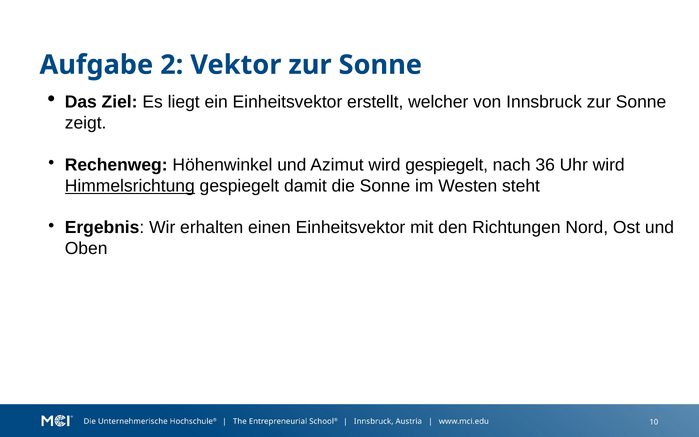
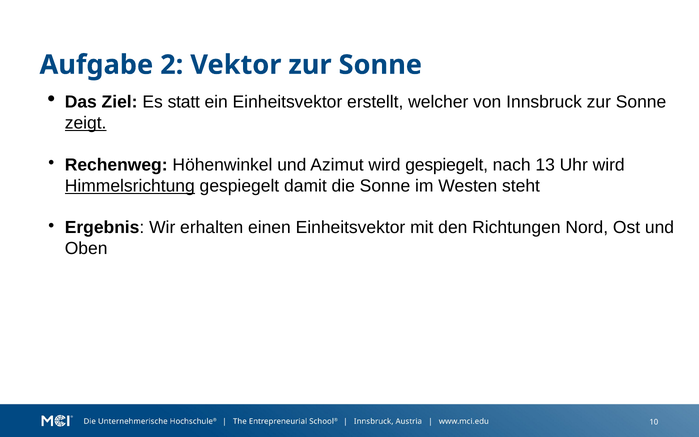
liegt: liegt -> statt
zeigt underline: none -> present
36: 36 -> 13
